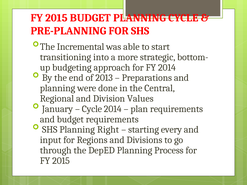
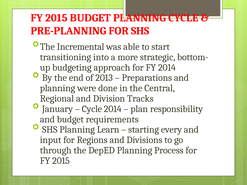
Values: Values -> Tracks
plan requirements: requirements -> responsibility
Right: Right -> Learn
